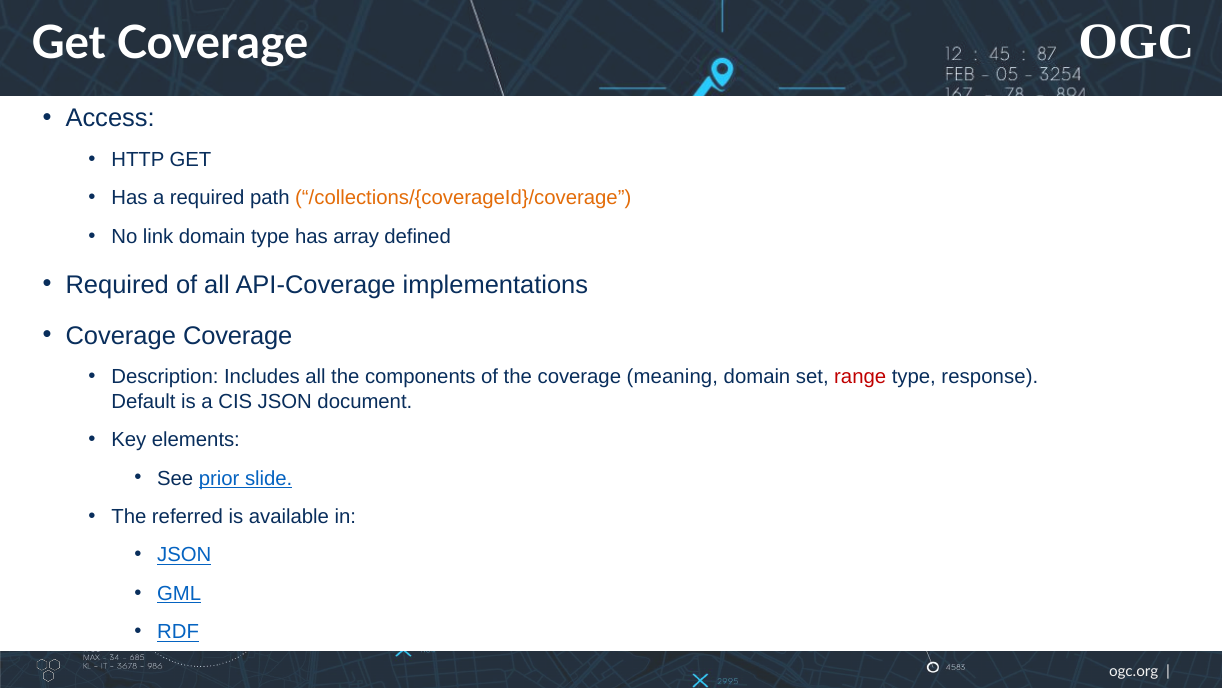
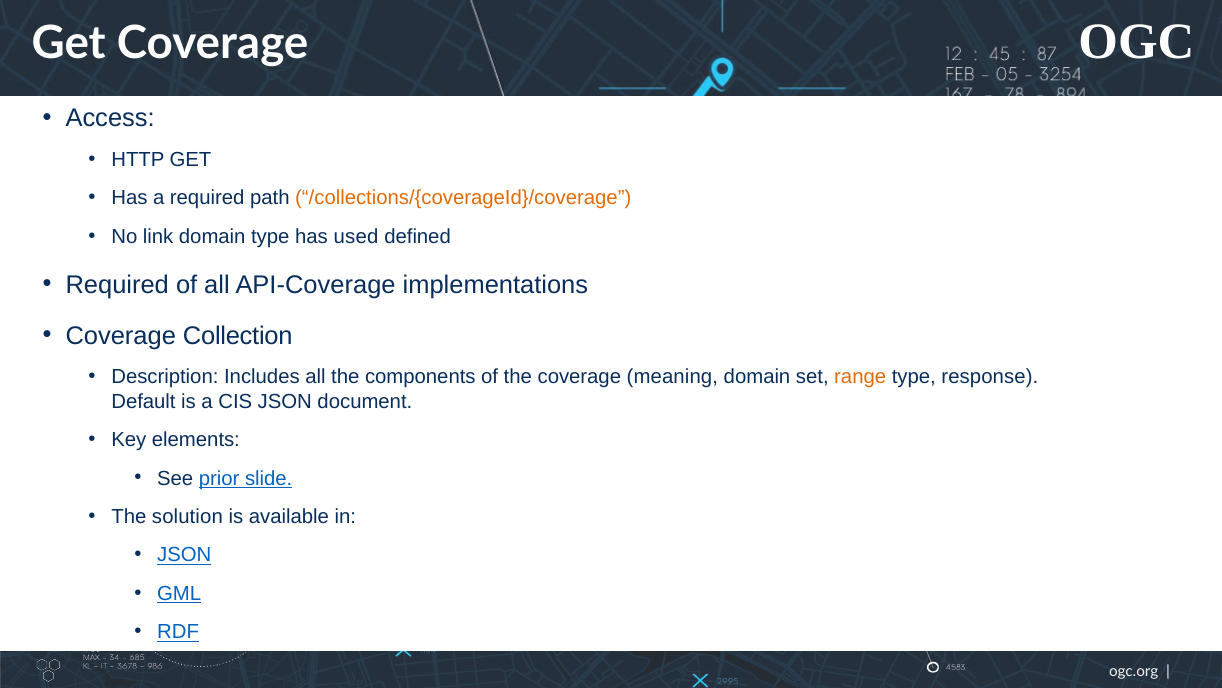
array: array -> used
Coverage Coverage: Coverage -> Collection
range colour: red -> orange
referred: referred -> solution
